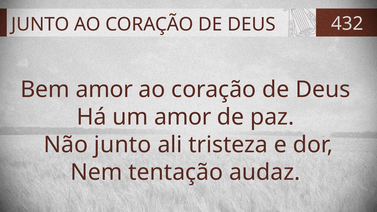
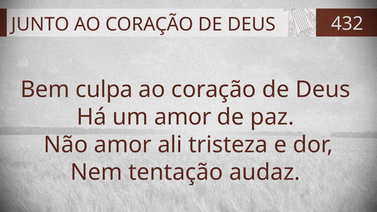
Bem amor: amor -> culpa
Não junto: junto -> amor
